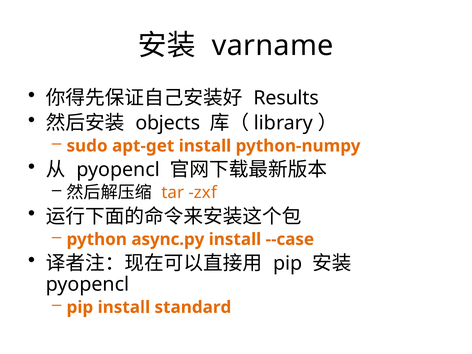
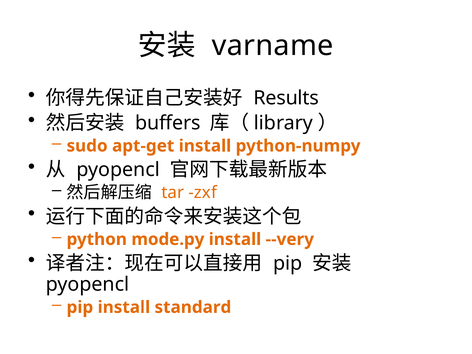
objects: objects -> buffers
async.py: async.py -> mode.py
--case: --case -> --very
